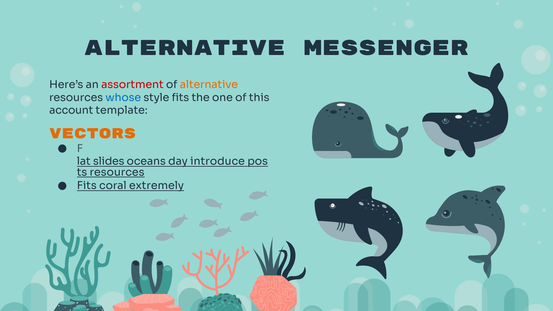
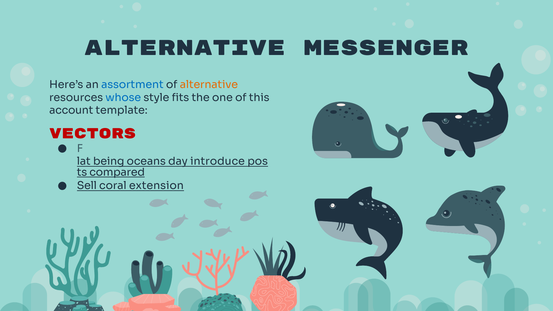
assortment colour: red -> blue
VectorS colour: orange -> red
slides: slides -> being
resources at (117, 172): resources -> compared
Fits at (87, 186): Fits -> Sell
extremely: extremely -> extension
